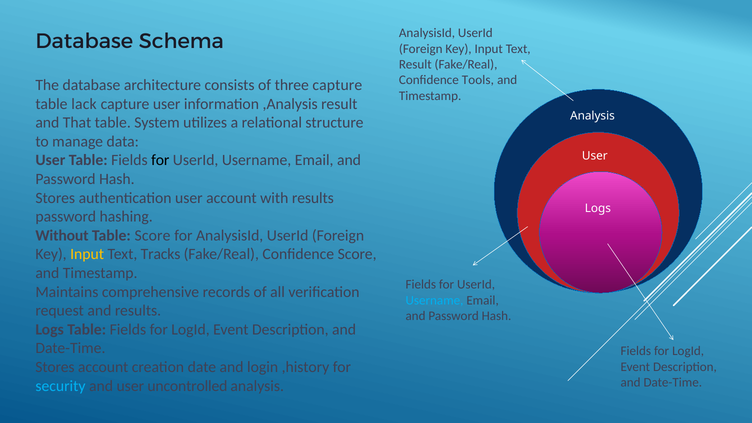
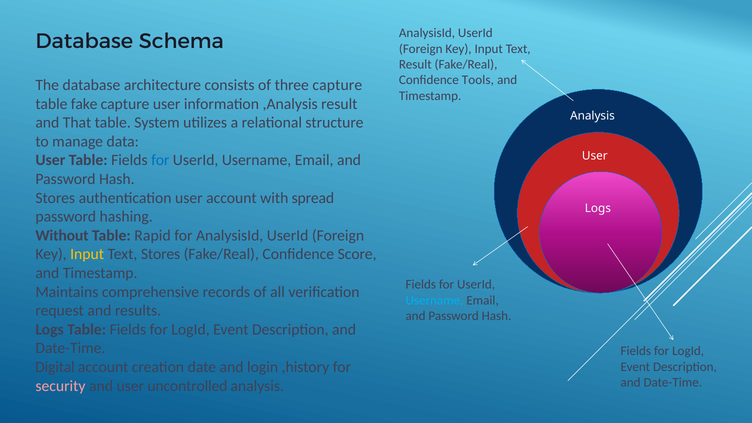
lack: lack -> fake
for at (160, 160) colour: black -> blue
with results: results -> spread
Table Score: Score -> Rapid
Text Tracks: Tracks -> Stores
Stores at (55, 367): Stores -> Digital
security colour: light blue -> pink
